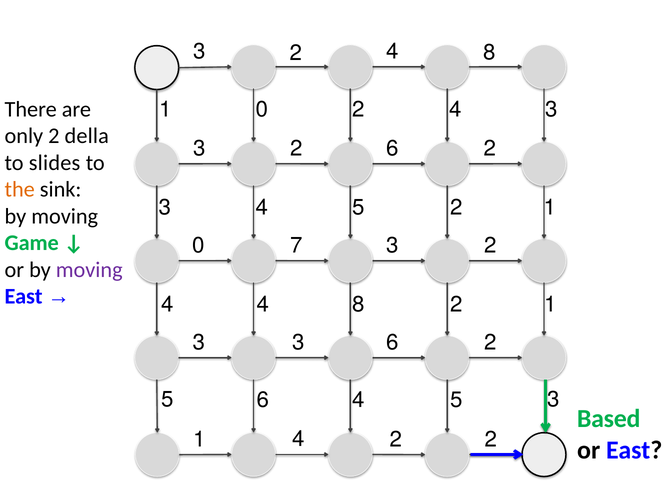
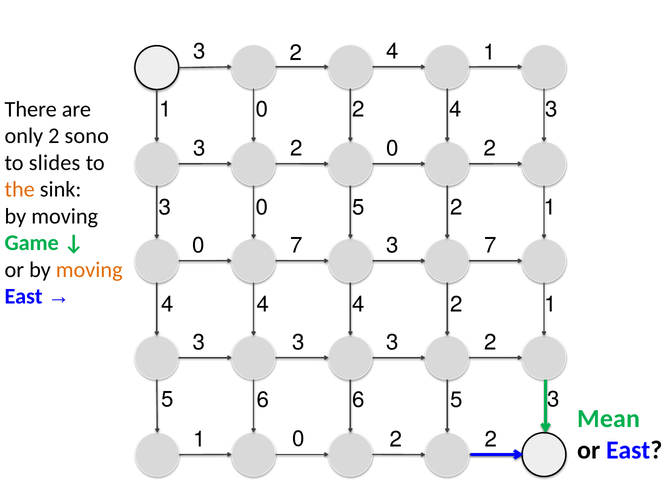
2 4 8: 8 -> 1
della: della -> sono
3 2 6: 6 -> 0
4 at (262, 207): 4 -> 0
7 3 2: 2 -> 7
moving at (89, 269) colour: purple -> orange
4 4 8: 8 -> 4
3 3 6: 6 -> 3
6 4: 4 -> 6
Based: Based -> Mean
4 at (299, 438): 4 -> 0
